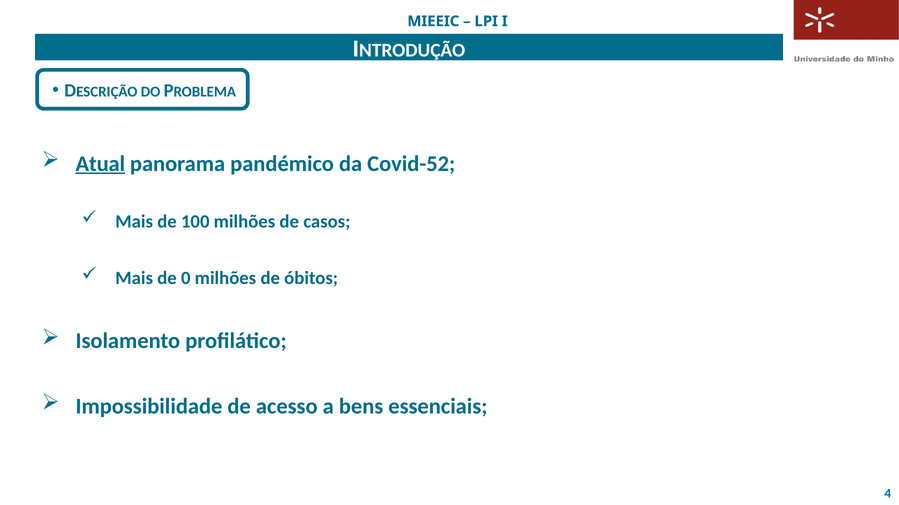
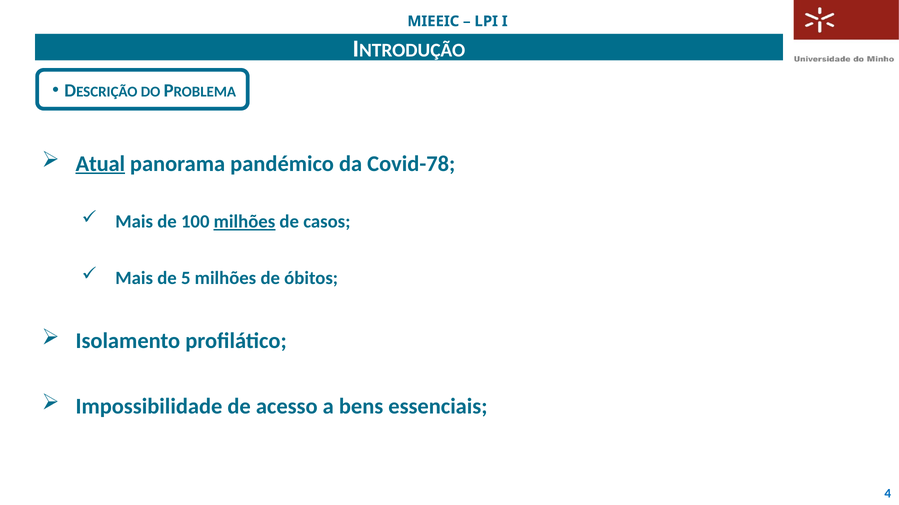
Covid-52: Covid-52 -> Covid-78
milhões at (244, 222) underline: none -> present
0: 0 -> 5
